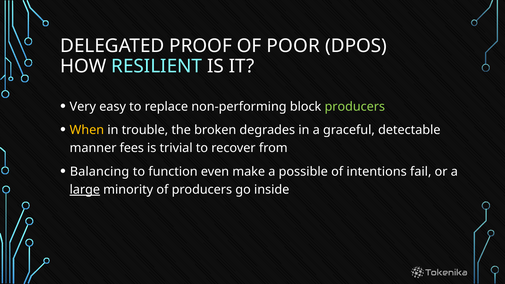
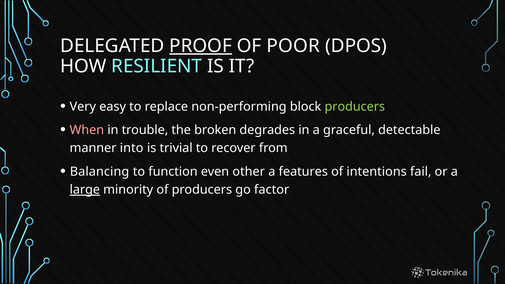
PROOF underline: none -> present
When colour: yellow -> pink
fees: fees -> into
make: make -> other
possible: possible -> features
inside: inside -> factor
